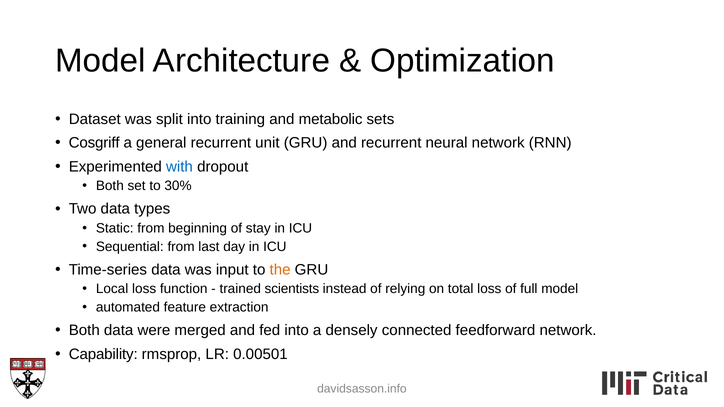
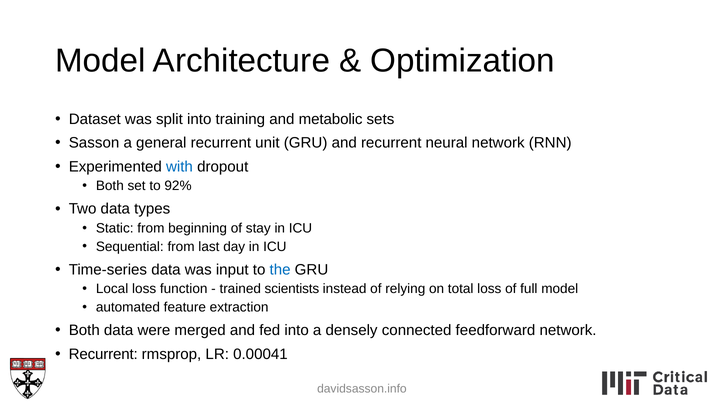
Cosgriff: Cosgriff -> Sasson
30%: 30% -> 92%
the colour: orange -> blue
Capability at (103, 354): Capability -> Recurrent
0.00501: 0.00501 -> 0.00041
